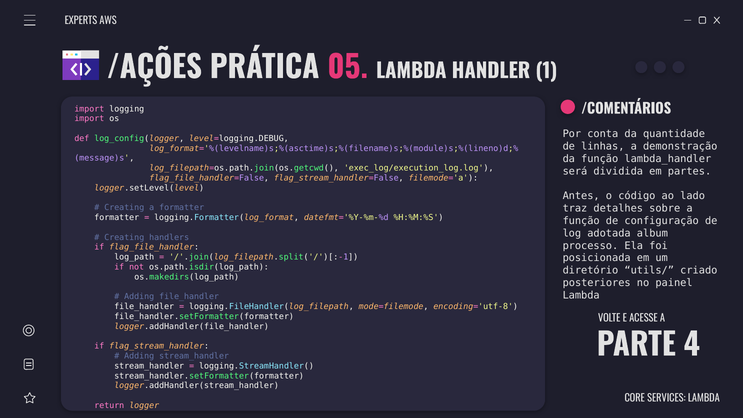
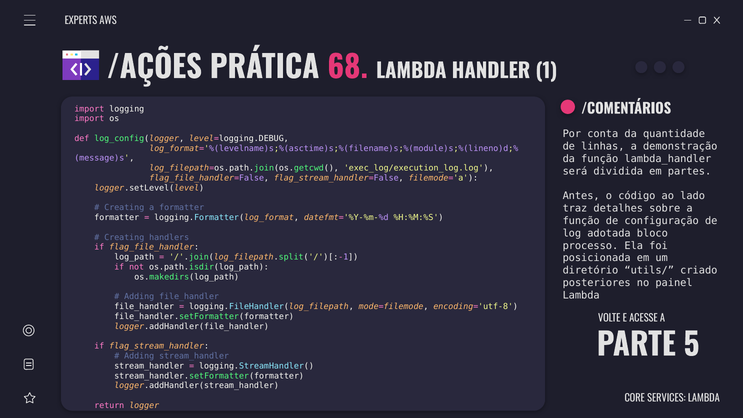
05: 05 -> 68
album: album -> bloco
4: 4 -> 5
